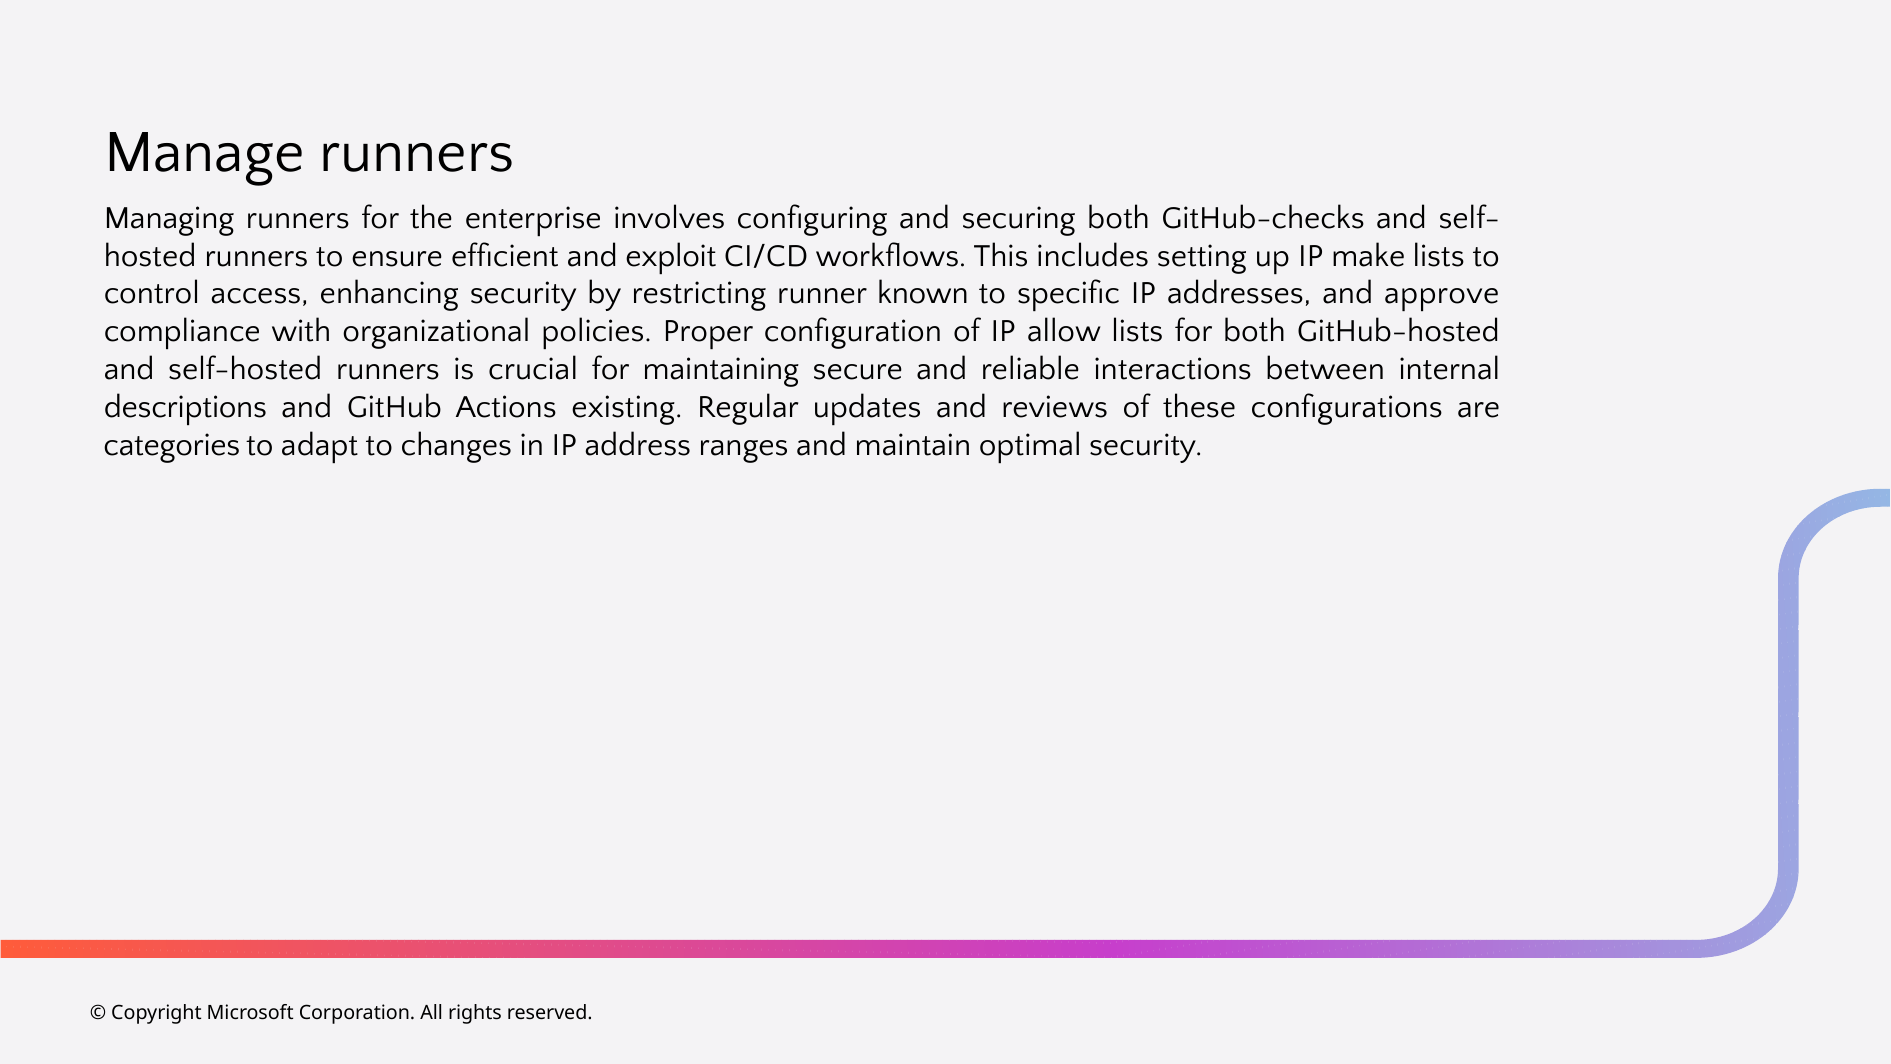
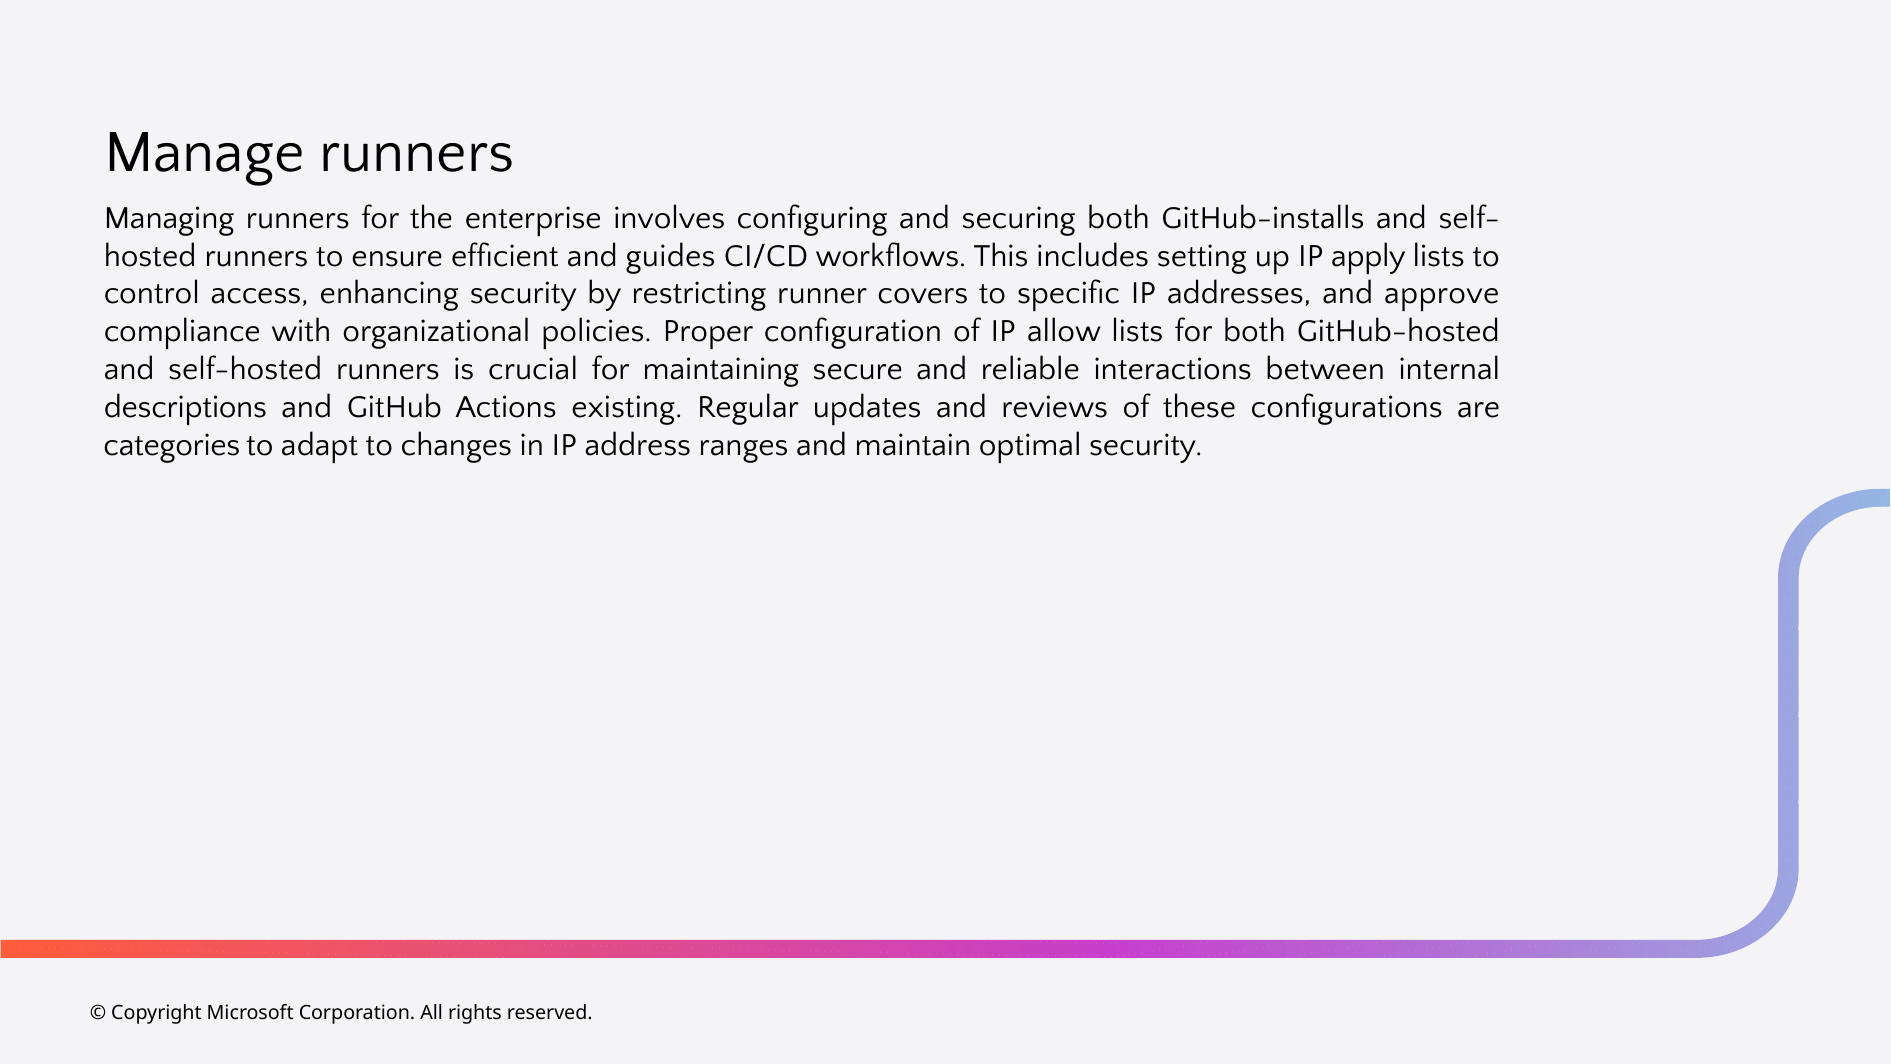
GitHub-checks: GitHub-checks -> GitHub-installs
exploit: exploit -> guides
make: make -> apply
known: known -> covers
